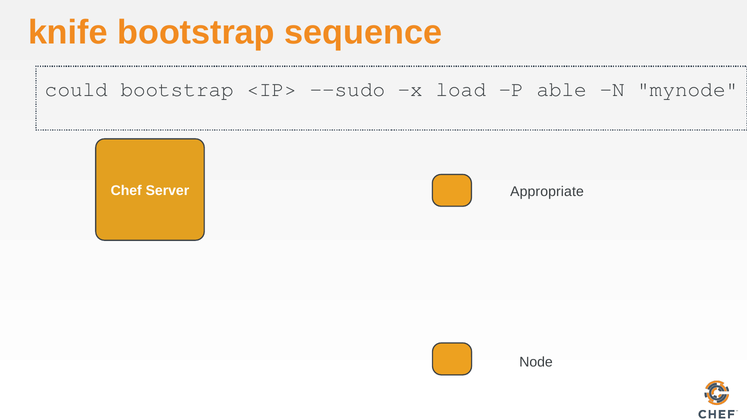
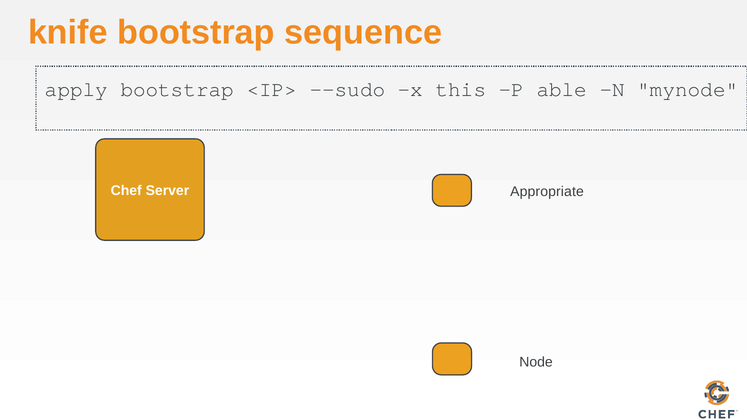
could: could -> apply
load: load -> this
